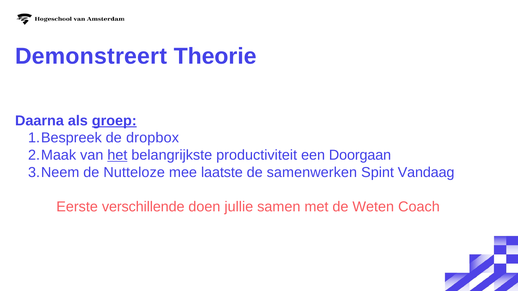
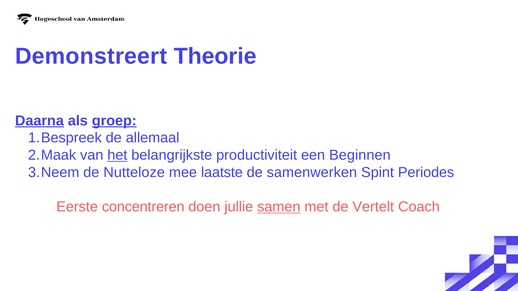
Daarna underline: none -> present
dropbox: dropbox -> allemaal
Doorgaan: Doorgaan -> Beginnen
Vandaag: Vandaag -> Periodes
verschillende: verschillende -> concentreren
samen underline: none -> present
Weten: Weten -> Vertelt
